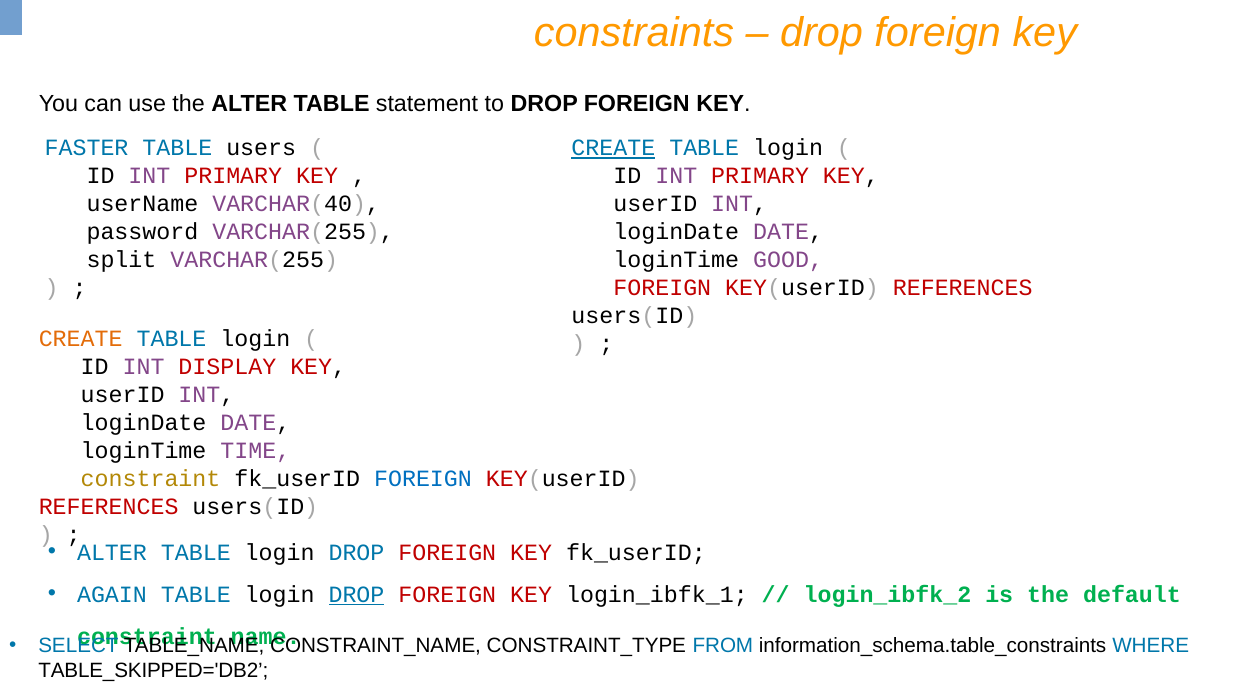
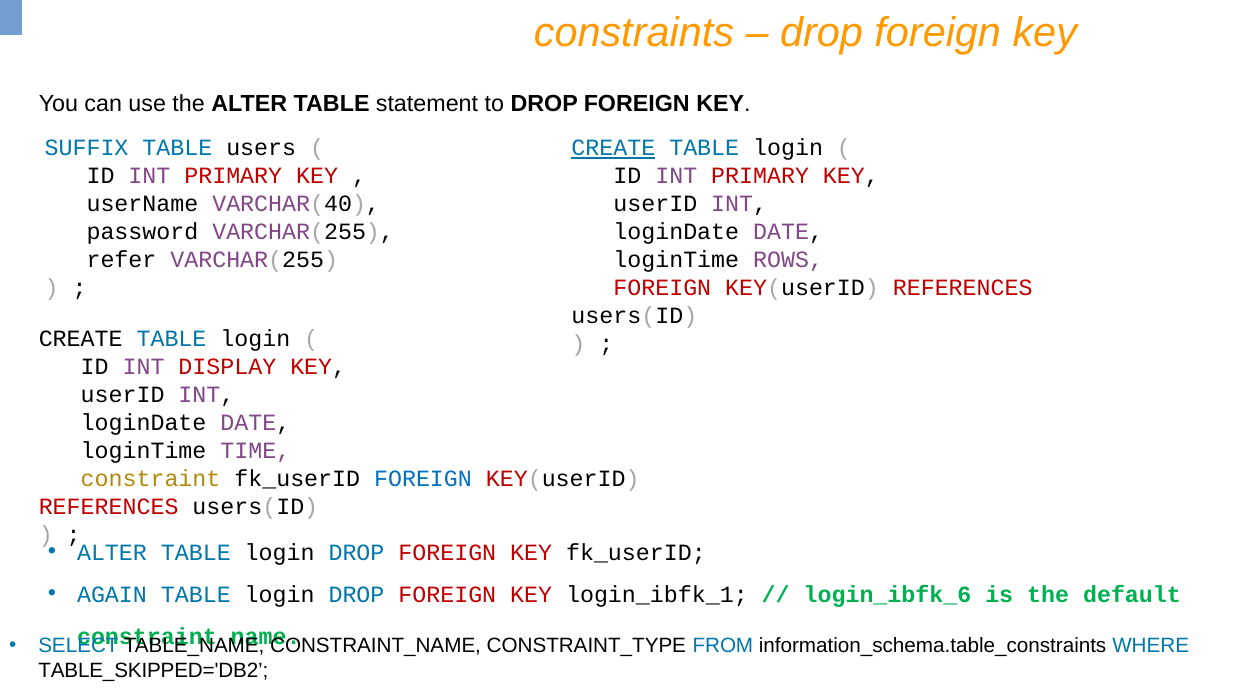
FASTER: FASTER -> SUFFIX
split: split -> refer
GOOD: GOOD -> ROWS
CREATE at (81, 339) colour: orange -> black
DROP at (356, 594) underline: present -> none
login_ibfk_2: login_ibfk_2 -> login_ibfk_6
